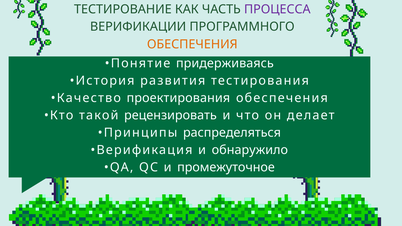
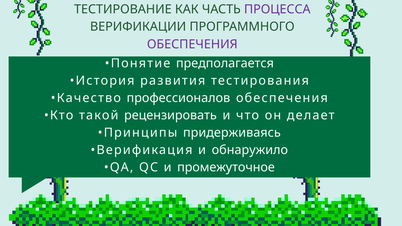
ОБЕСПЕЧЕНИЯ at (192, 44) colour: orange -> purple
придерживаясь: придерживаясь -> предполагается
проектирования: проектирования -> профессионалов
распределяться: распределяться -> придерживаясь
